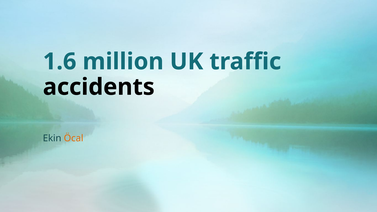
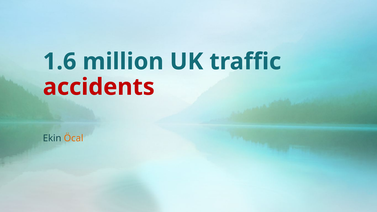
accidents colour: black -> red
